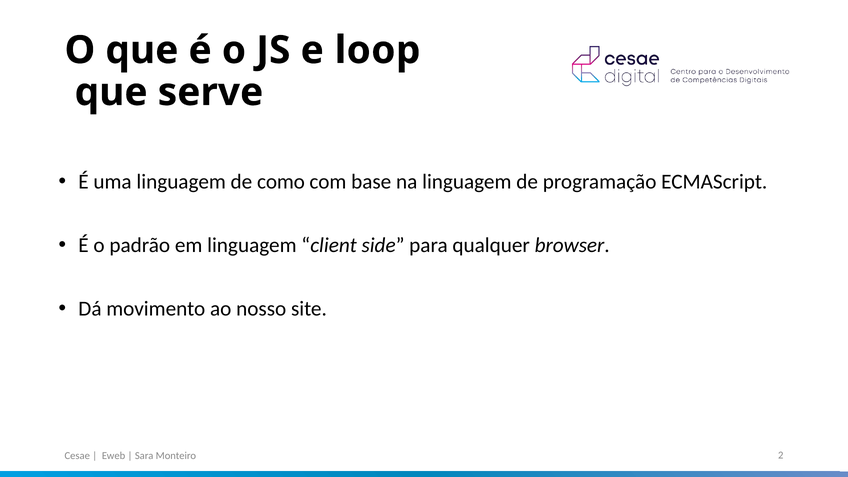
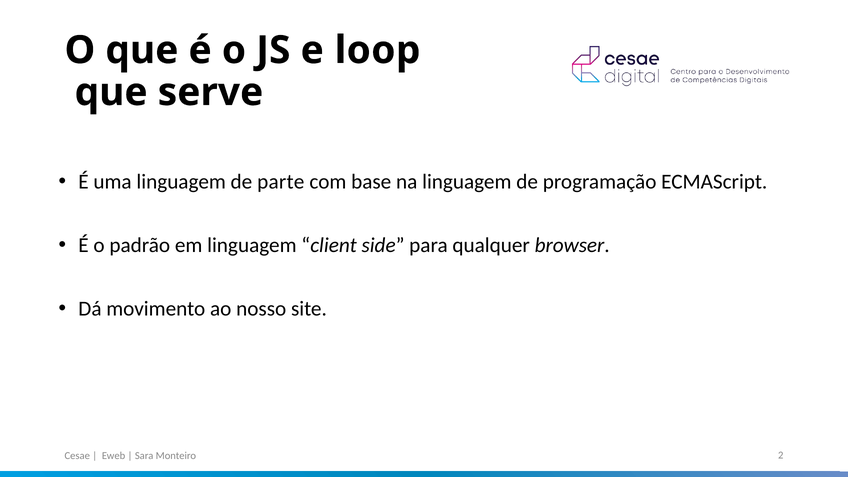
como: como -> parte
